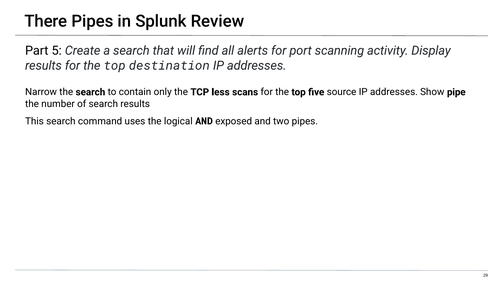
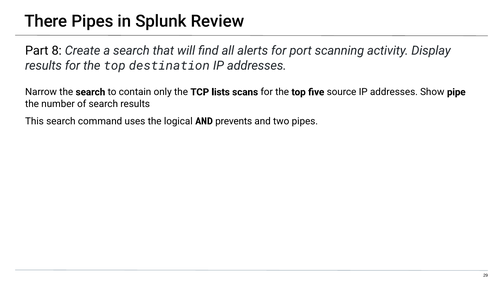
5: 5 -> 8
less: less -> lists
exposed: exposed -> prevents
